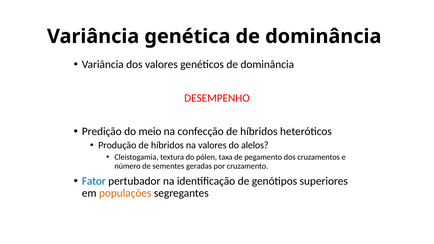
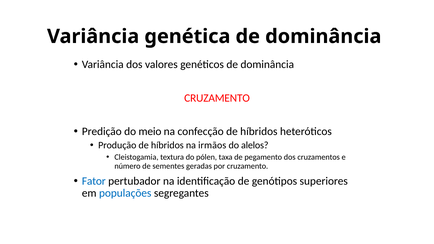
DESEMPENHO at (217, 98): DESEMPENHO -> CRUZAMENTO
na valores: valores -> irmãos
populações colour: orange -> blue
